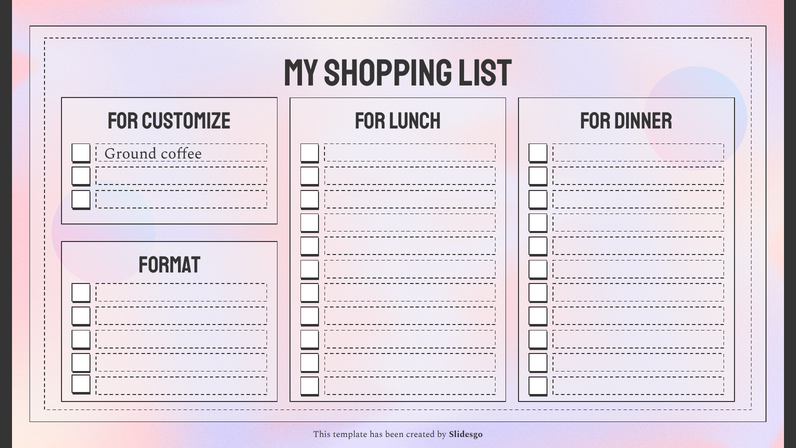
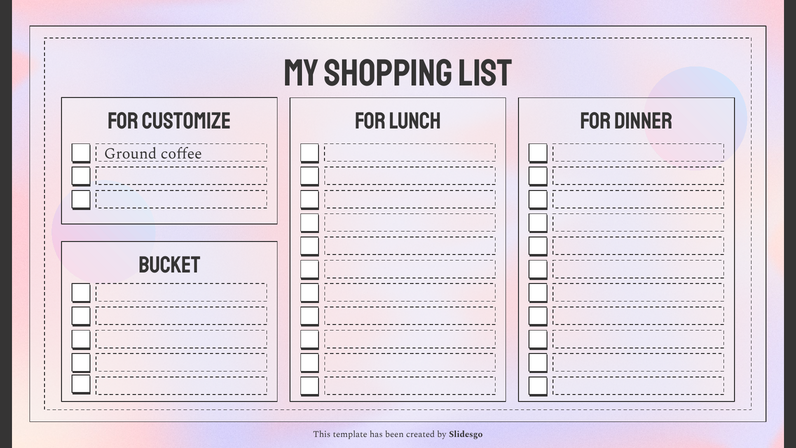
FORMAT: FORMAT -> BUCKET
